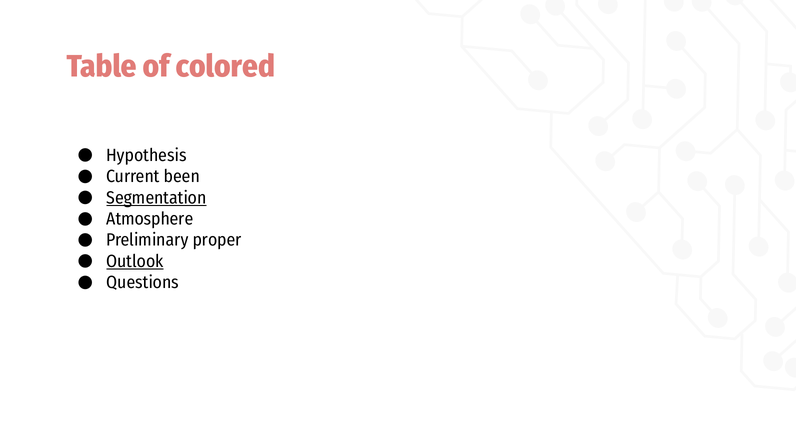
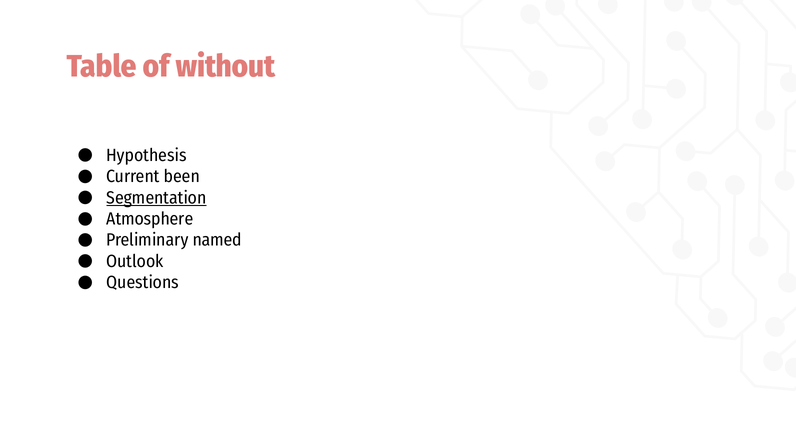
colored: colored -> without
proper: proper -> named
Outlook underline: present -> none
